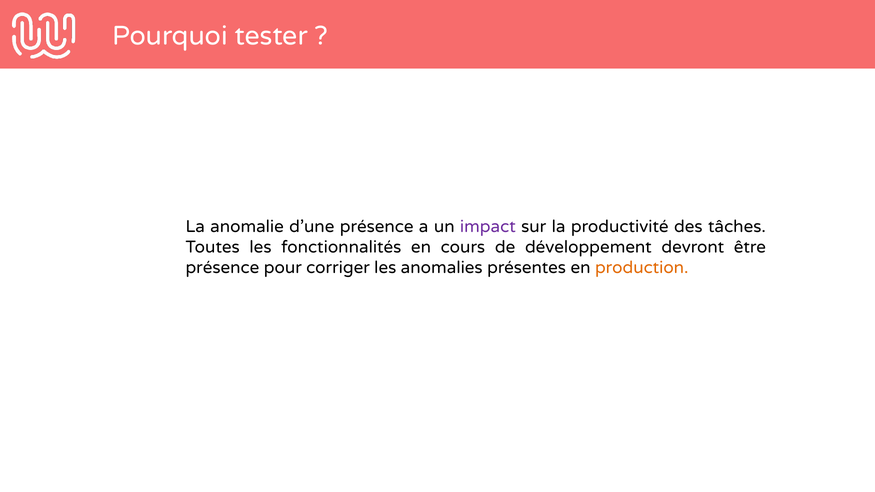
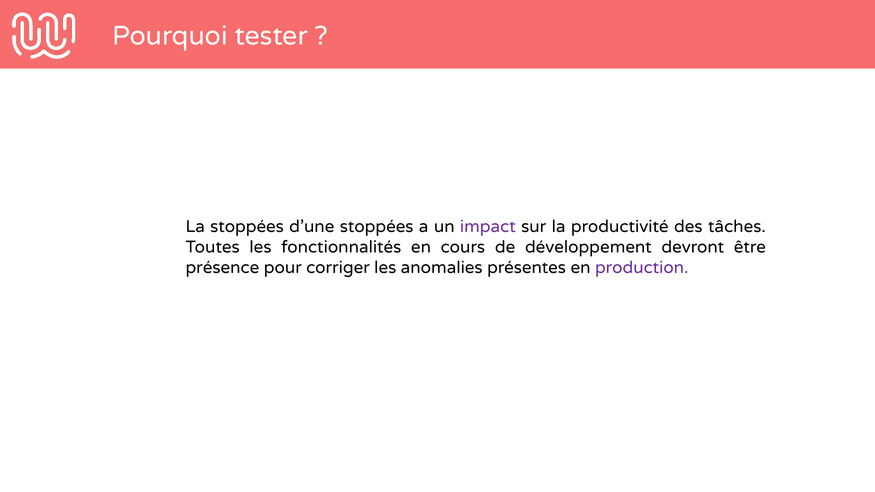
La anomalie: anomalie -> stoppées
d’une présence: présence -> stoppées
production colour: orange -> purple
